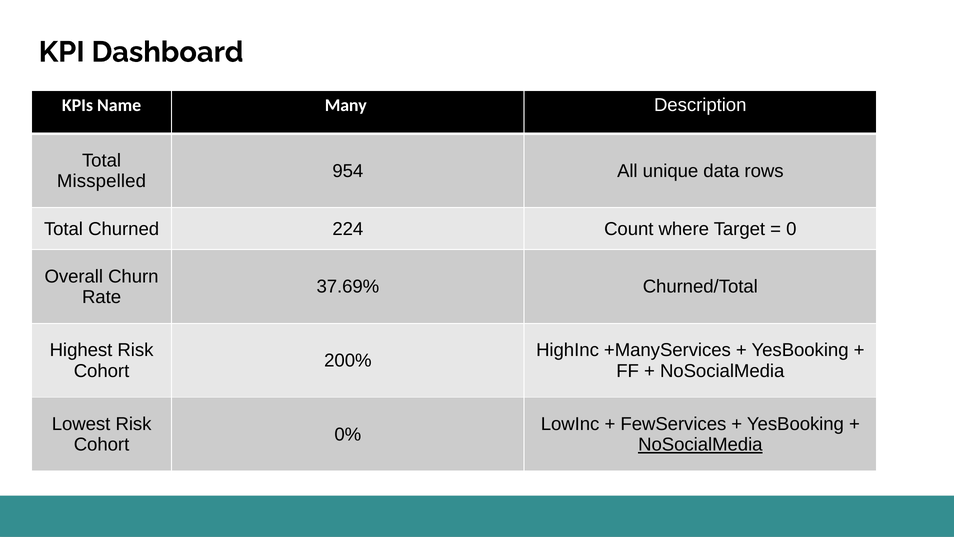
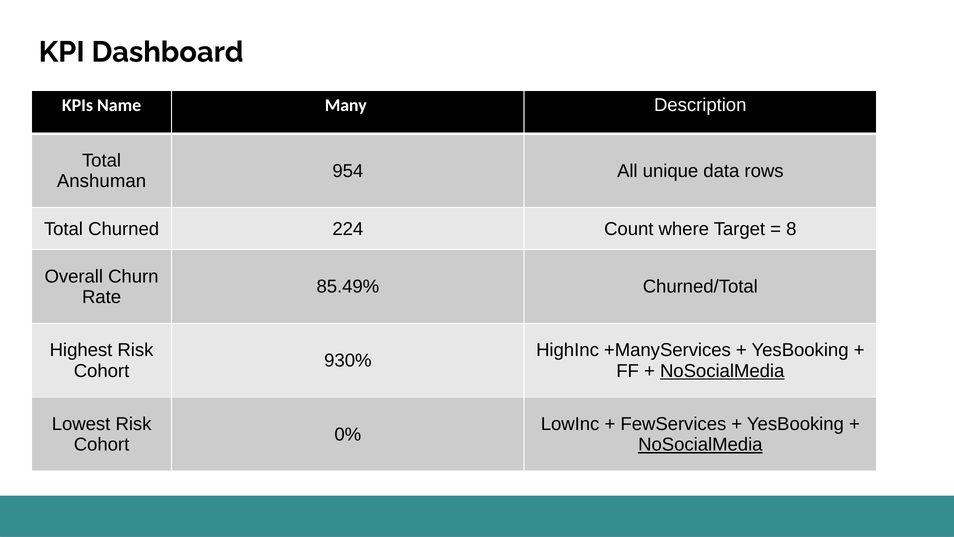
Misspelled: Misspelled -> Anshuman
0: 0 -> 8
37.69%: 37.69% -> 85.49%
200%: 200% -> 930%
NoSocialMedia at (722, 371) underline: none -> present
